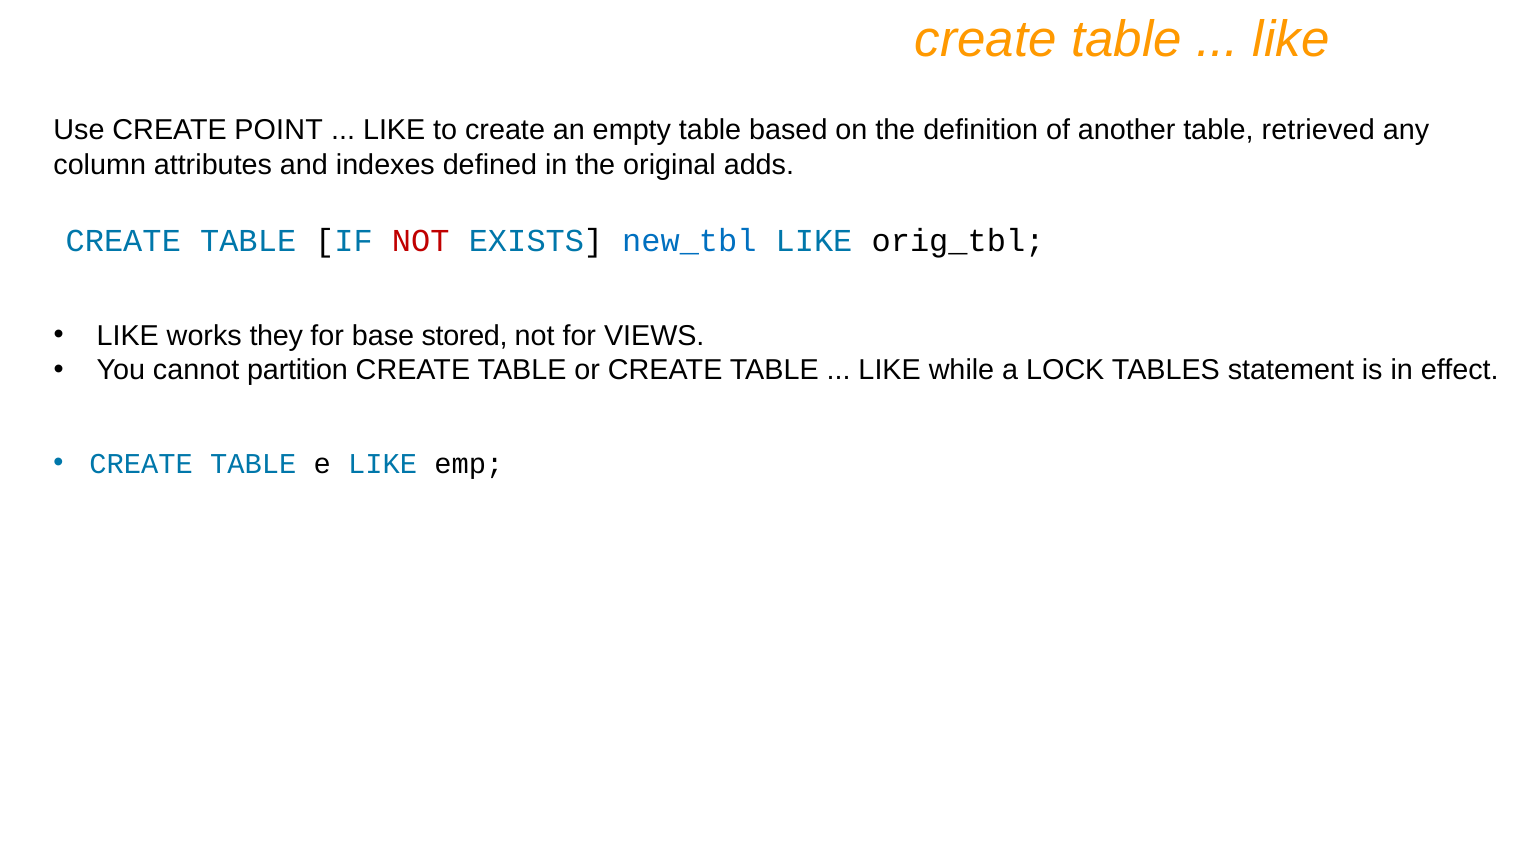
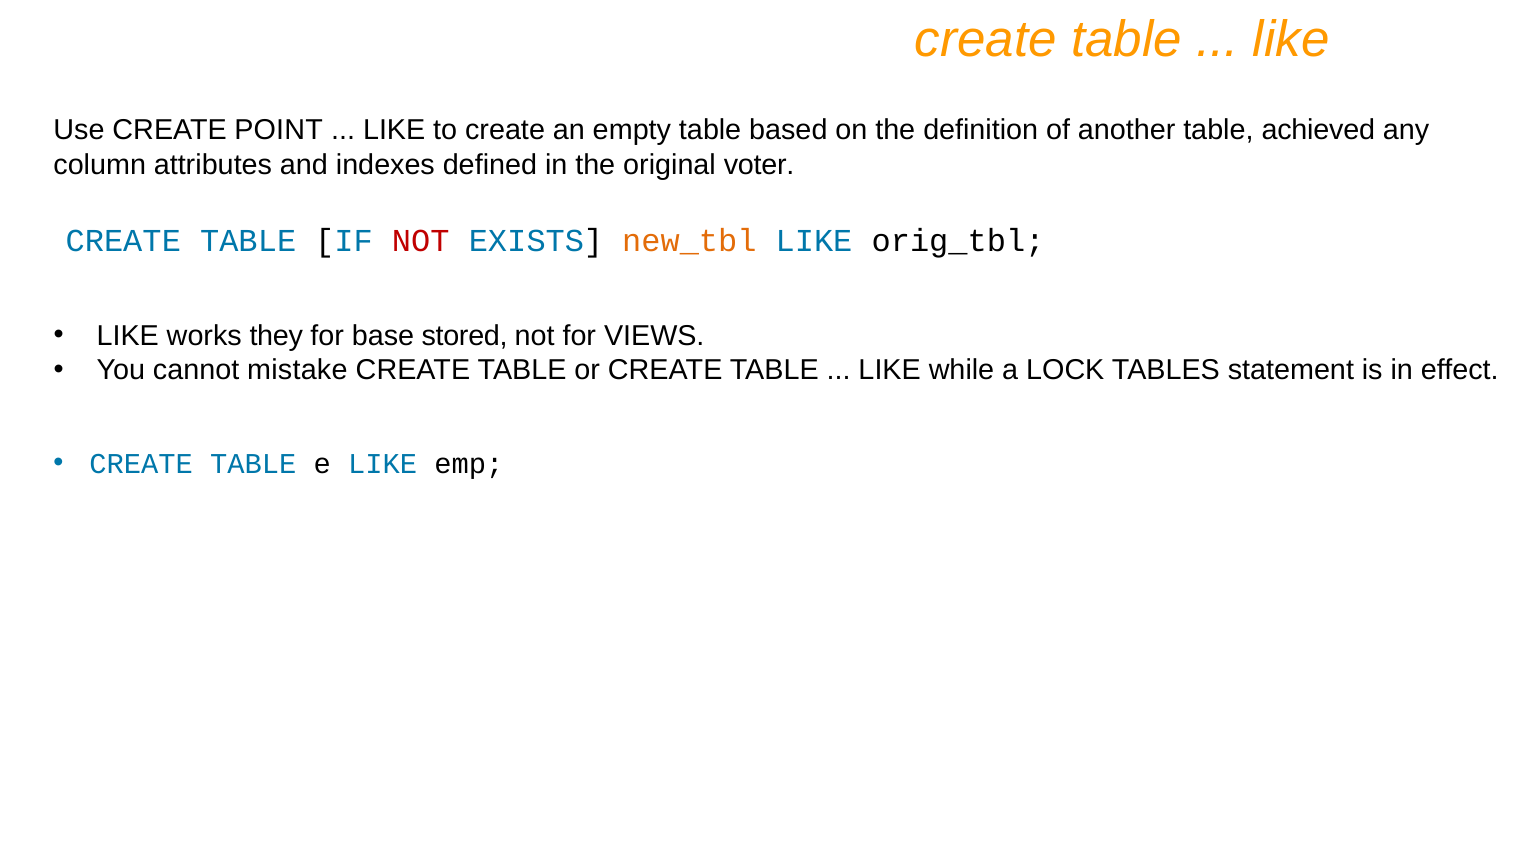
retrieved: retrieved -> achieved
adds: adds -> voter
new_tbl colour: blue -> orange
partition: partition -> mistake
